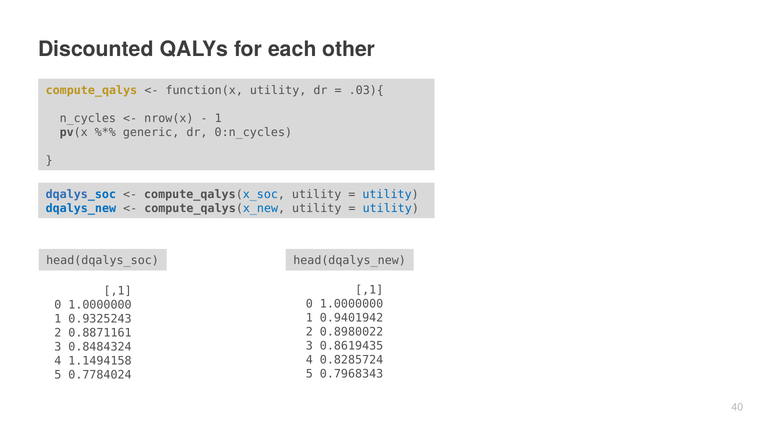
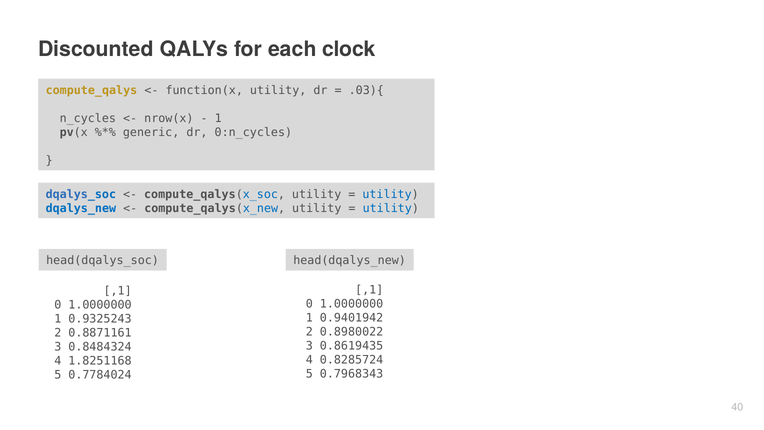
other: other -> clock
1.1494158: 1.1494158 -> 1.8251168
